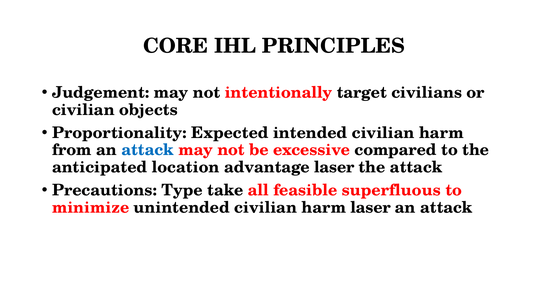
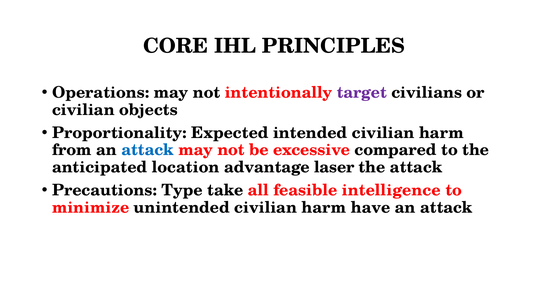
Judgement: Judgement -> Operations
target colour: black -> purple
superfluous: superfluous -> intelligence
harm laser: laser -> have
